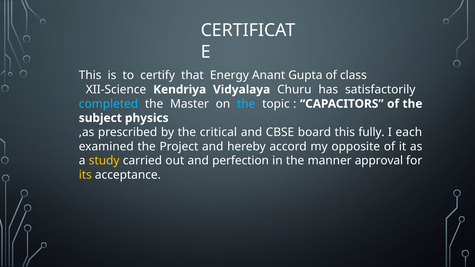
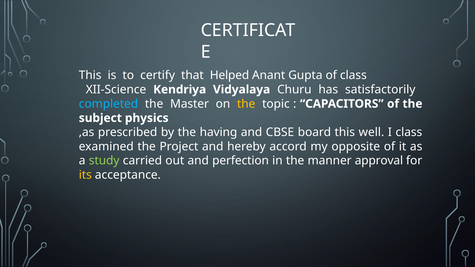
Energy: Energy -> Helped
the at (246, 104) colour: light blue -> yellow
critical: critical -> having
fully: fully -> well
I each: each -> class
study colour: yellow -> light green
